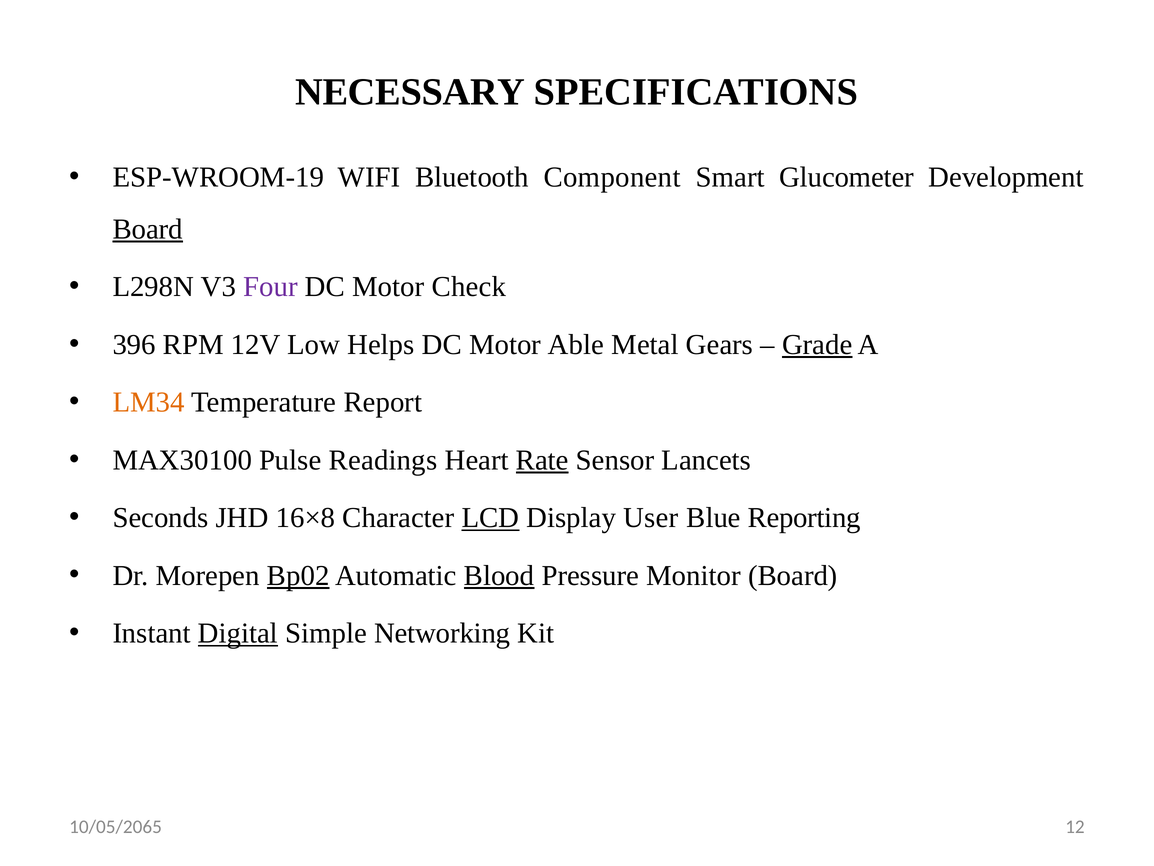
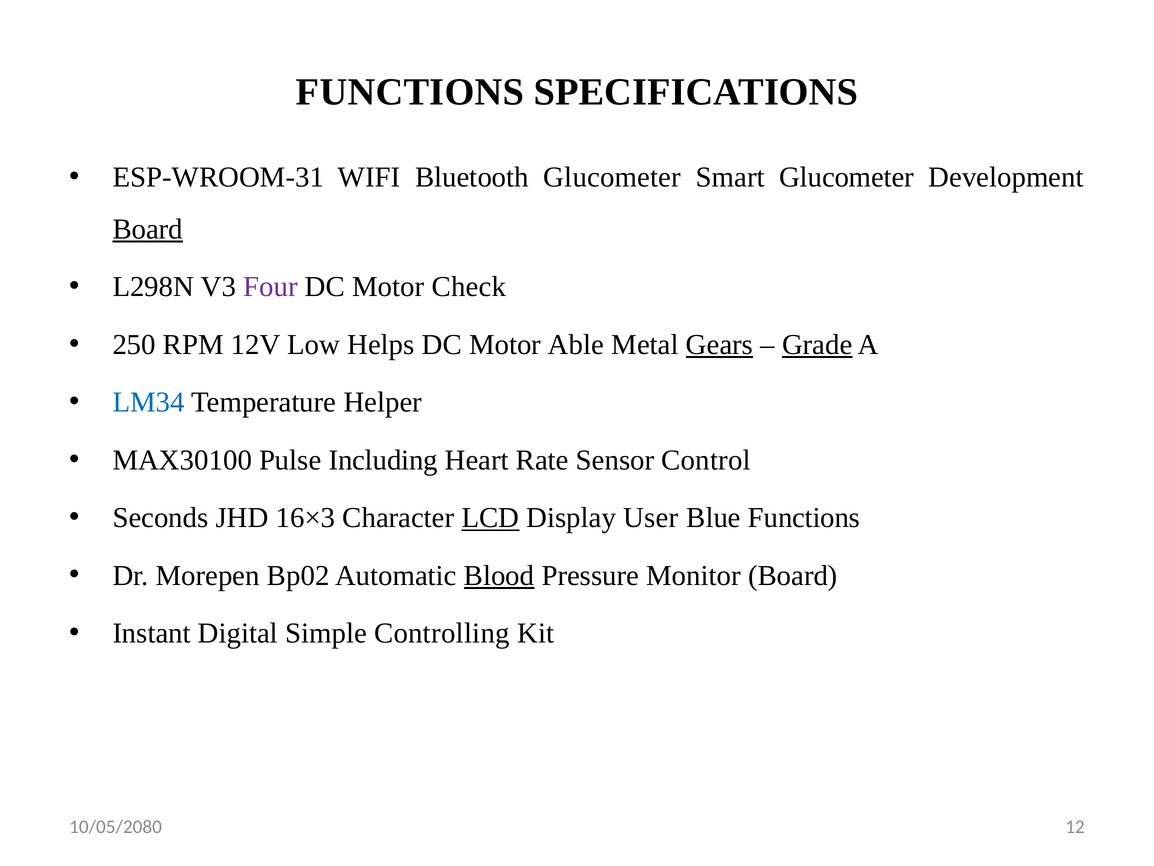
NECESSARY at (410, 92): NECESSARY -> FUNCTIONS
ESP-WROOM-19: ESP-WROOM-19 -> ESP-WROOM-31
Bluetooth Component: Component -> Glucometer
396: 396 -> 250
Gears underline: none -> present
LM34 colour: orange -> blue
Report: Report -> Helper
Readings: Readings -> Including
Rate underline: present -> none
Lancets: Lancets -> Control
16×8: 16×8 -> 16×3
Blue Reporting: Reporting -> Functions
Bp02 underline: present -> none
Digital underline: present -> none
Networking: Networking -> Controlling
10/05/2065: 10/05/2065 -> 10/05/2080
